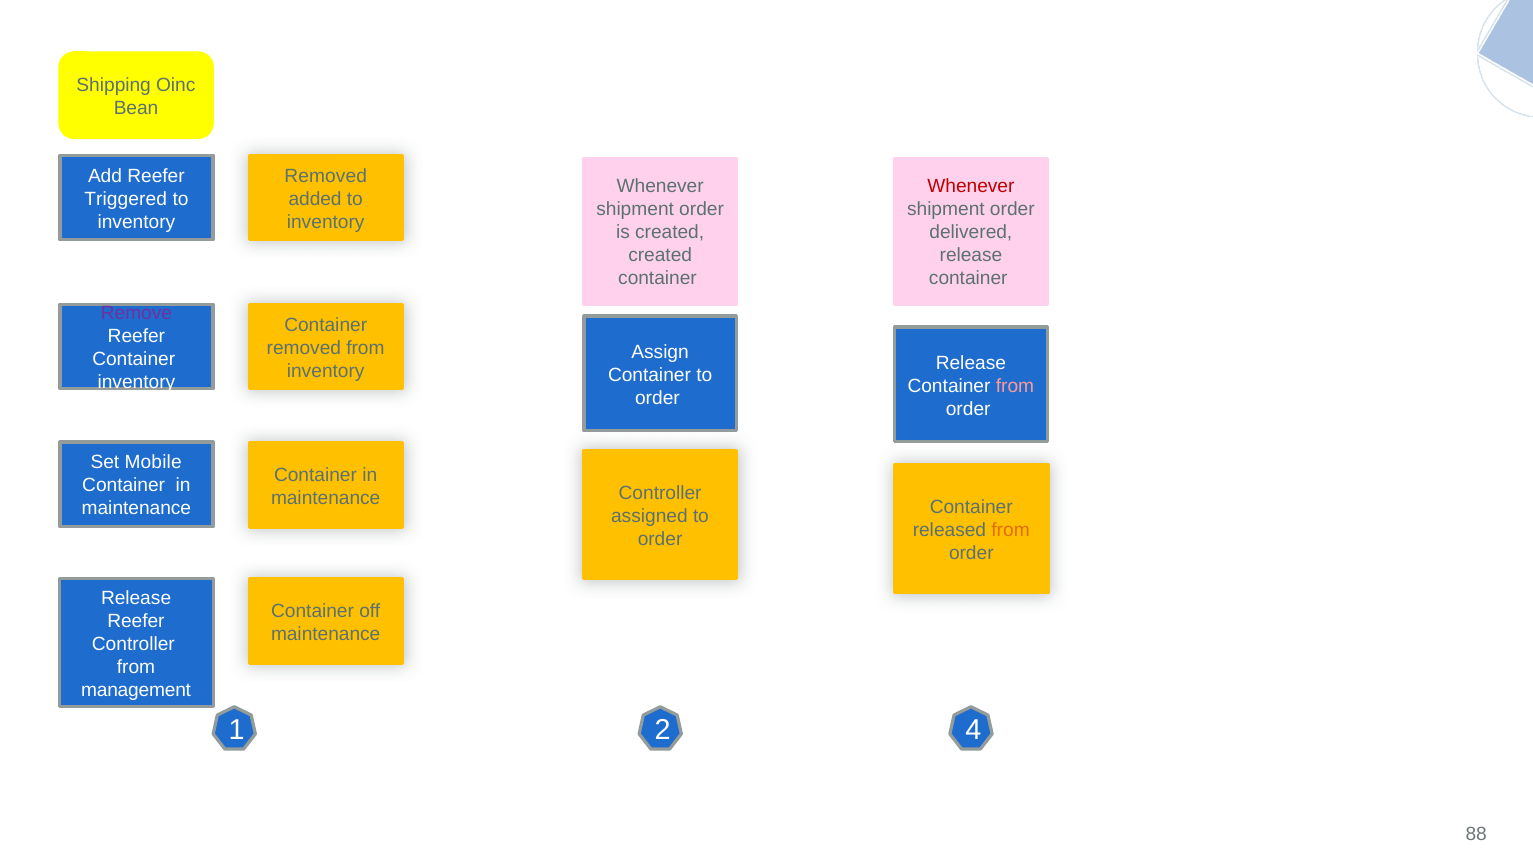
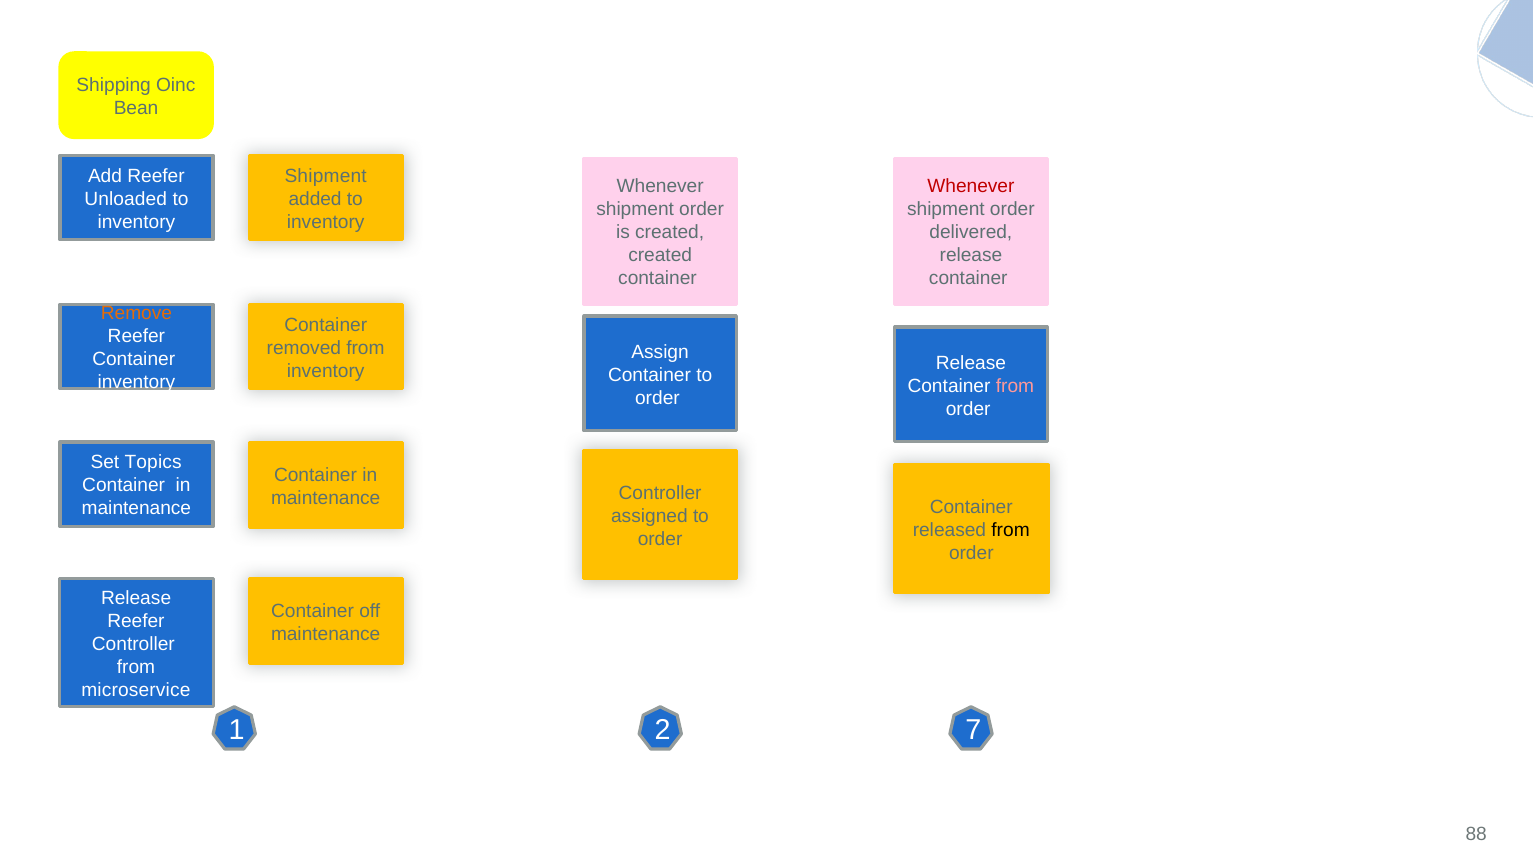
Removed at (326, 176): Removed -> Shipment
Triggered: Triggered -> Unloaded
Remove colour: purple -> orange
Mobile: Mobile -> Topics
from at (1011, 530) colour: orange -> black
management: management -> microservice
4: 4 -> 7
